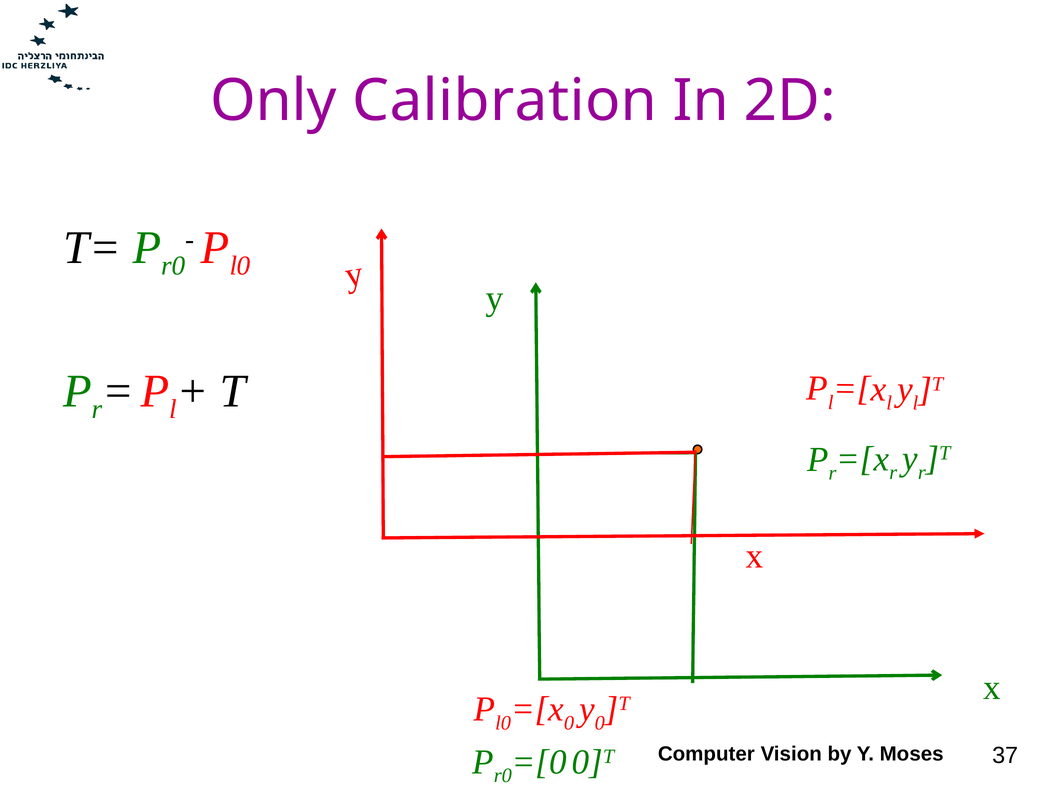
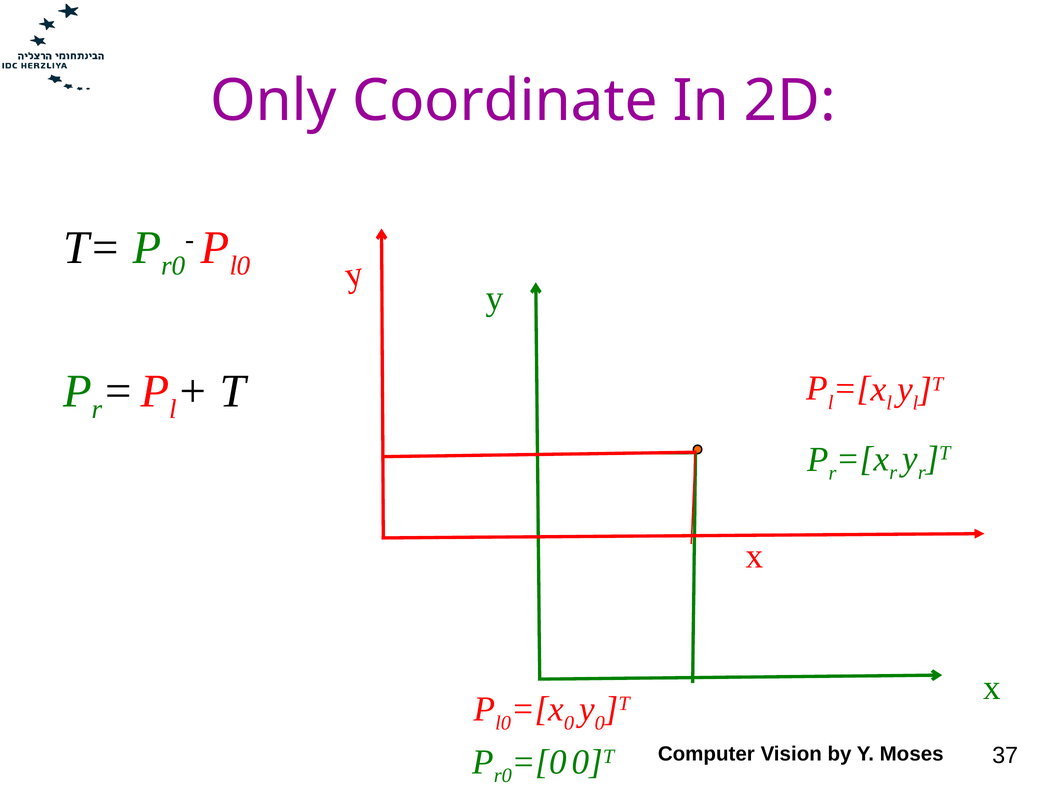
Calibration: Calibration -> Coordinate
